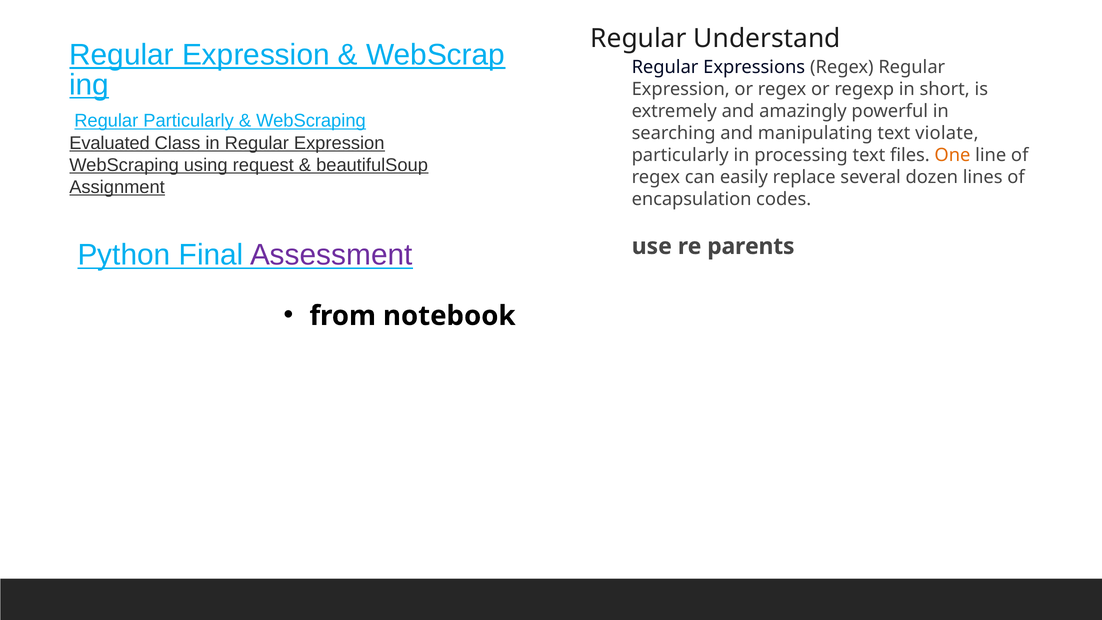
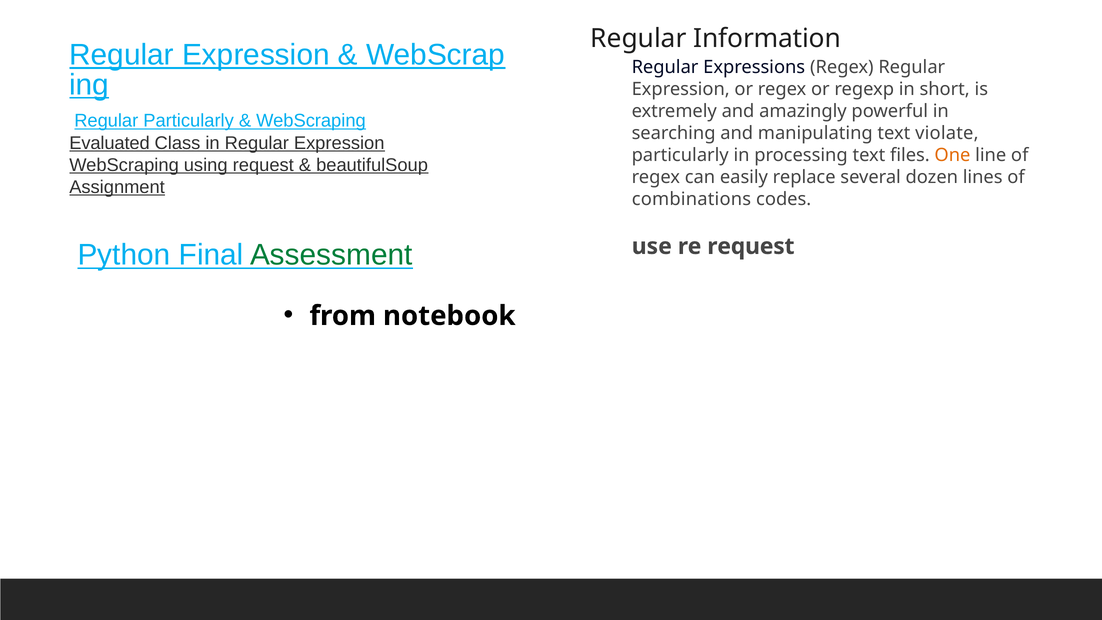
Understand: Understand -> Information
encapsulation: encapsulation -> combinations
Assessment colour: purple -> green
re parents: parents -> request
